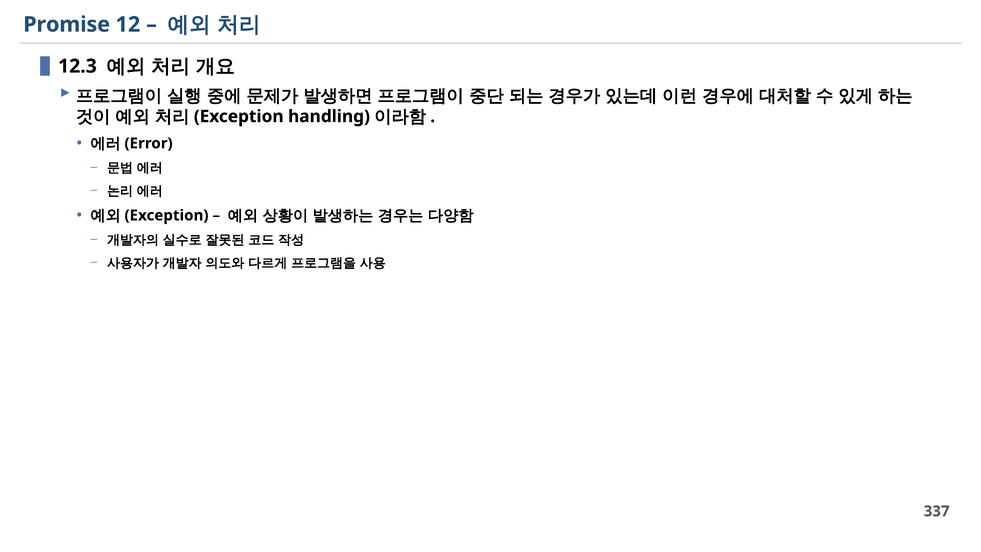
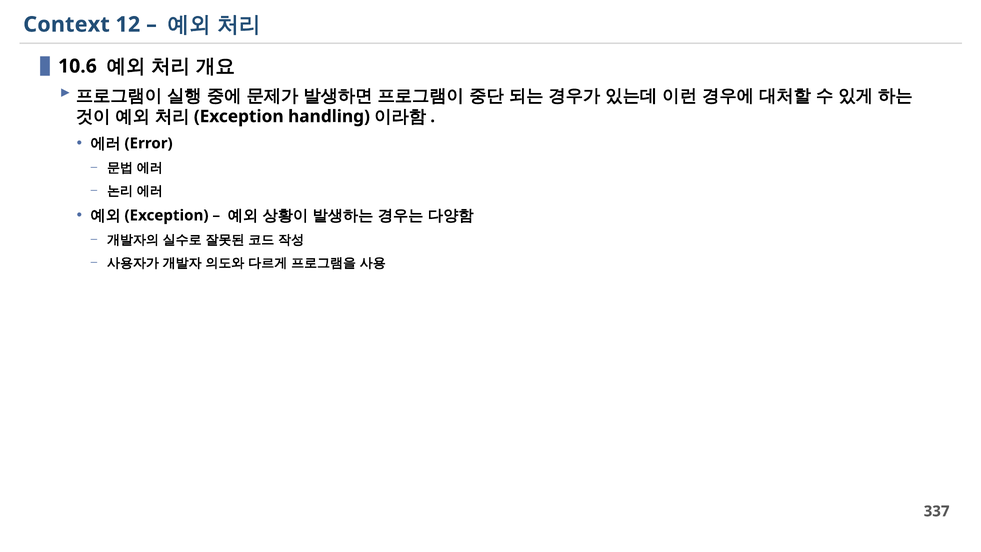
Promise: Promise -> Context
12.3: 12.3 -> 10.6
